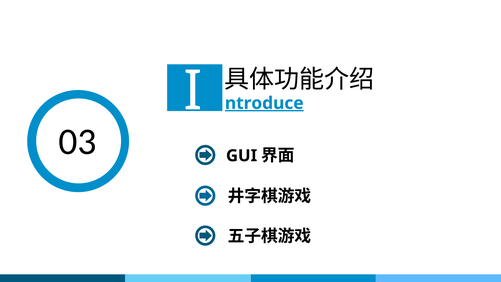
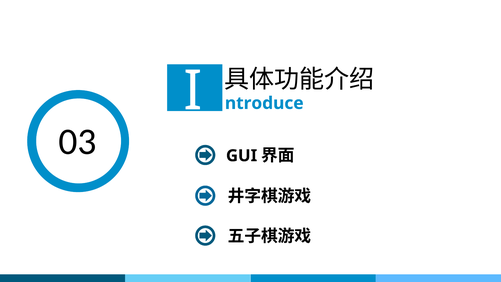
ntroduce underline: present -> none
